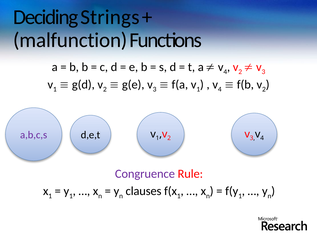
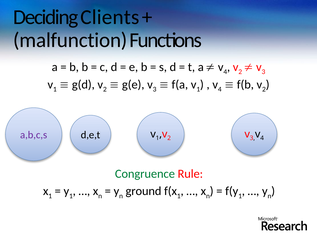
Strings: Strings -> Clients
Congruence colour: purple -> green
clauses: clauses -> ground
